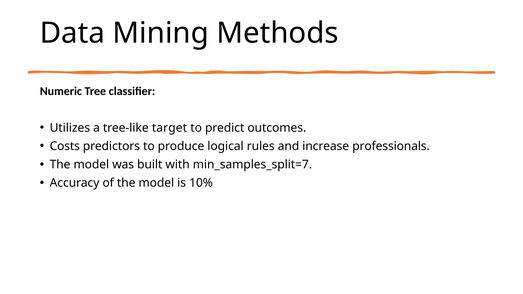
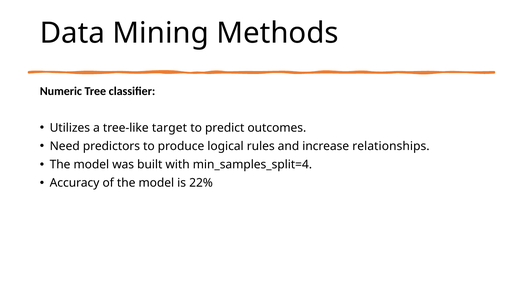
Costs: Costs -> Need
professionals: professionals -> relationships
min_samples_split=7: min_samples_split=7 -> min_samples_split=4
10%: 10% -> 22%
